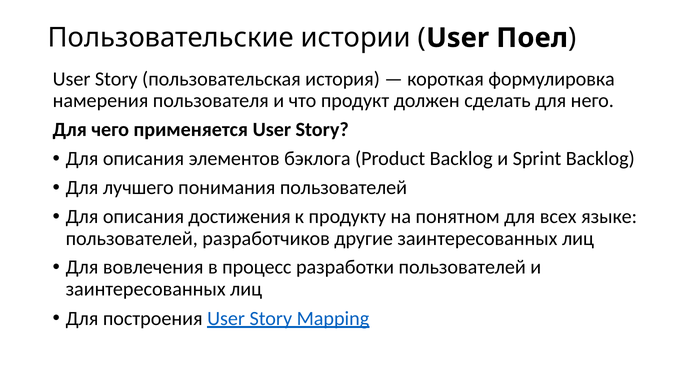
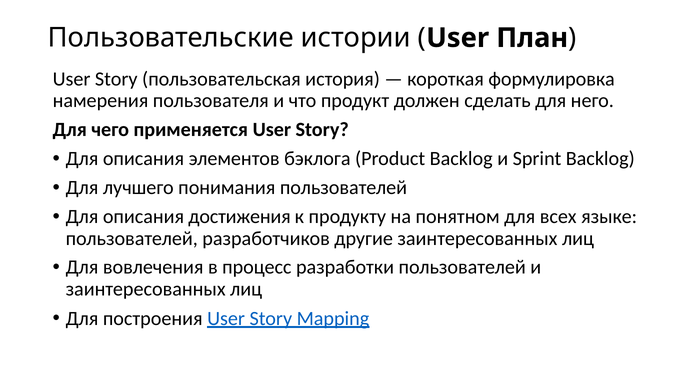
Поел: Поел -> План
